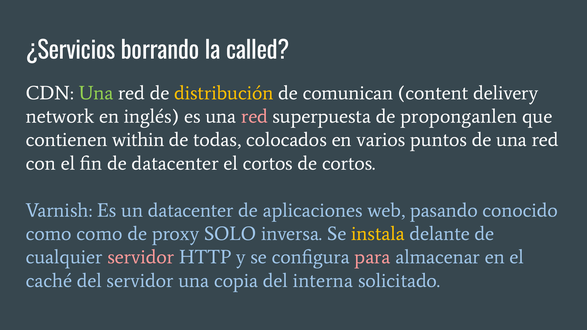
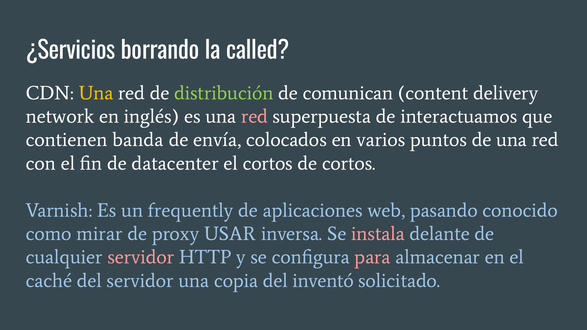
Una at (96, 93) colour: light green -> yellow
distribución colour: yellow -> light green
proponganlen: proponganlen -> interactuamos
within: within -> banda
todas: todas -> envía
un datacenter: datacenter -> frequently
como como: como -> mirar
SOLO: SOLO -> USAR
instala colour: yellow -> pink
interna: interna -> inventó
